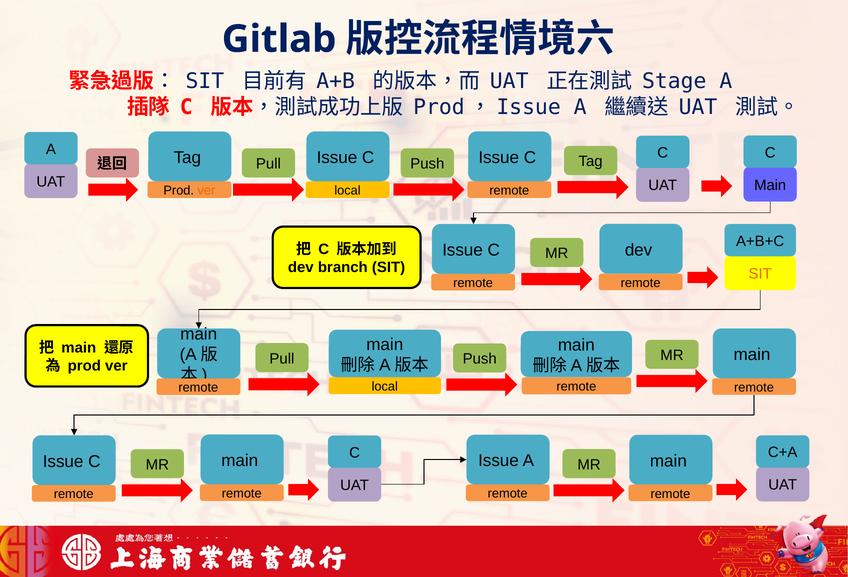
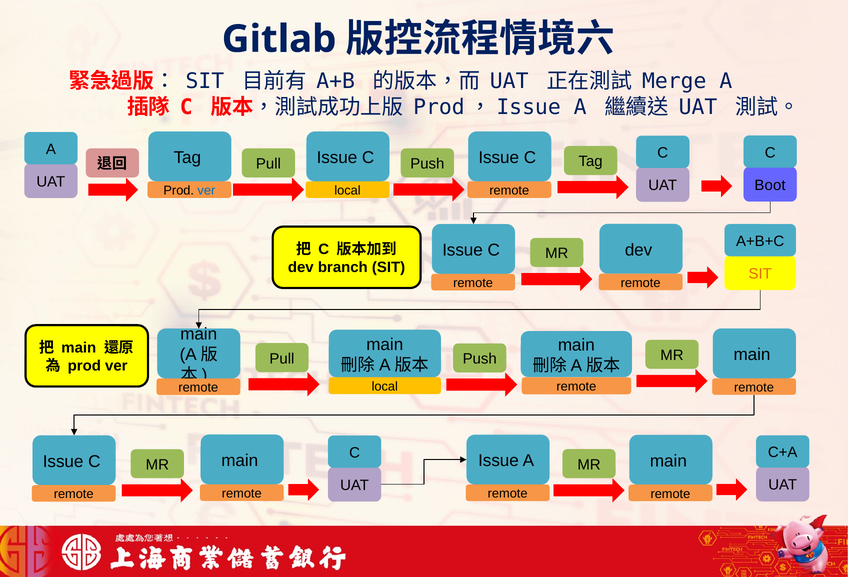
Stage: Stage -> Merge
Main at (770, 185): Main -> Boot
ver at (206, 190) colour: orange -> blue
